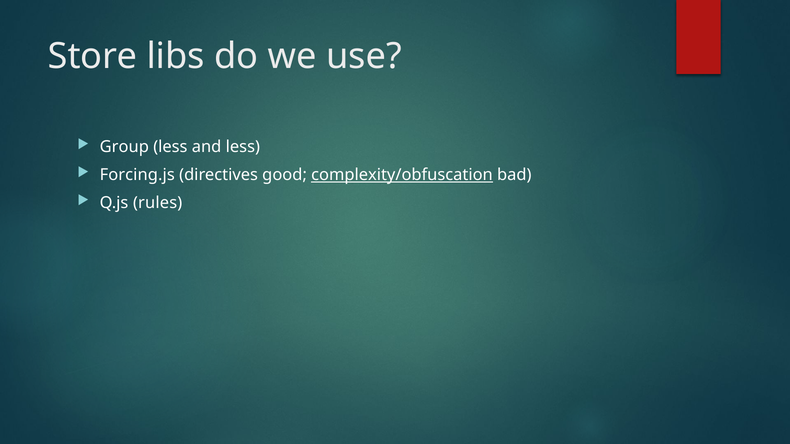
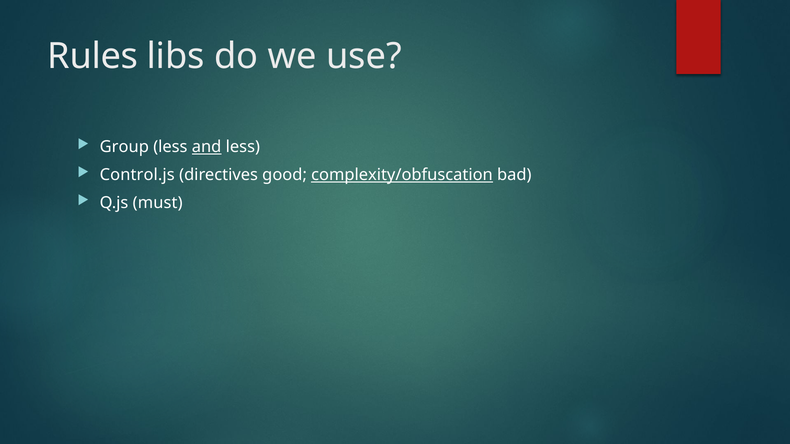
Store: Store -> Rules
and underline: none -> present
Forcing.js: Forcing.js -> Control.js
rules: rules -> must
